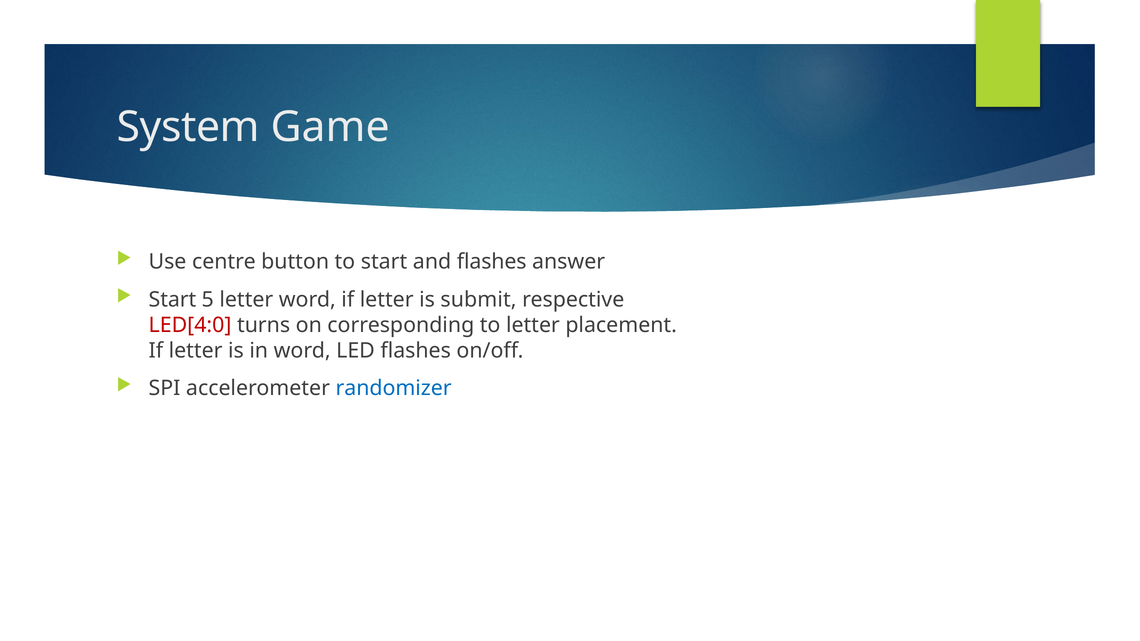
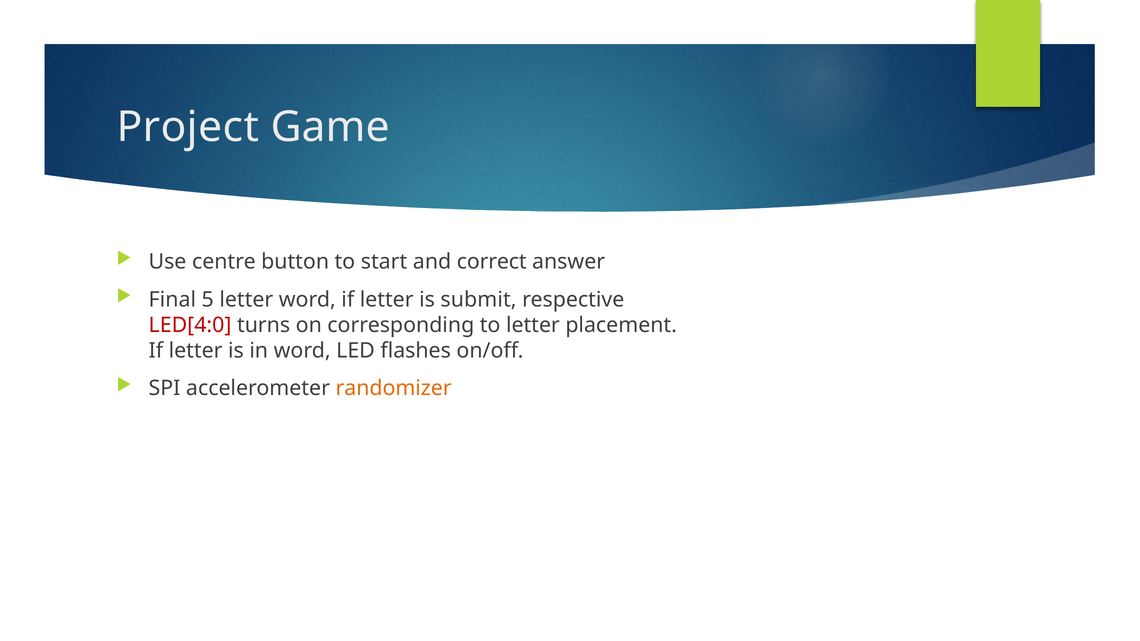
System: System -> Project
and flashes: flashes -> correct
Start at (172, 300): Start -> Final
randomizer colour: blue -> orange
